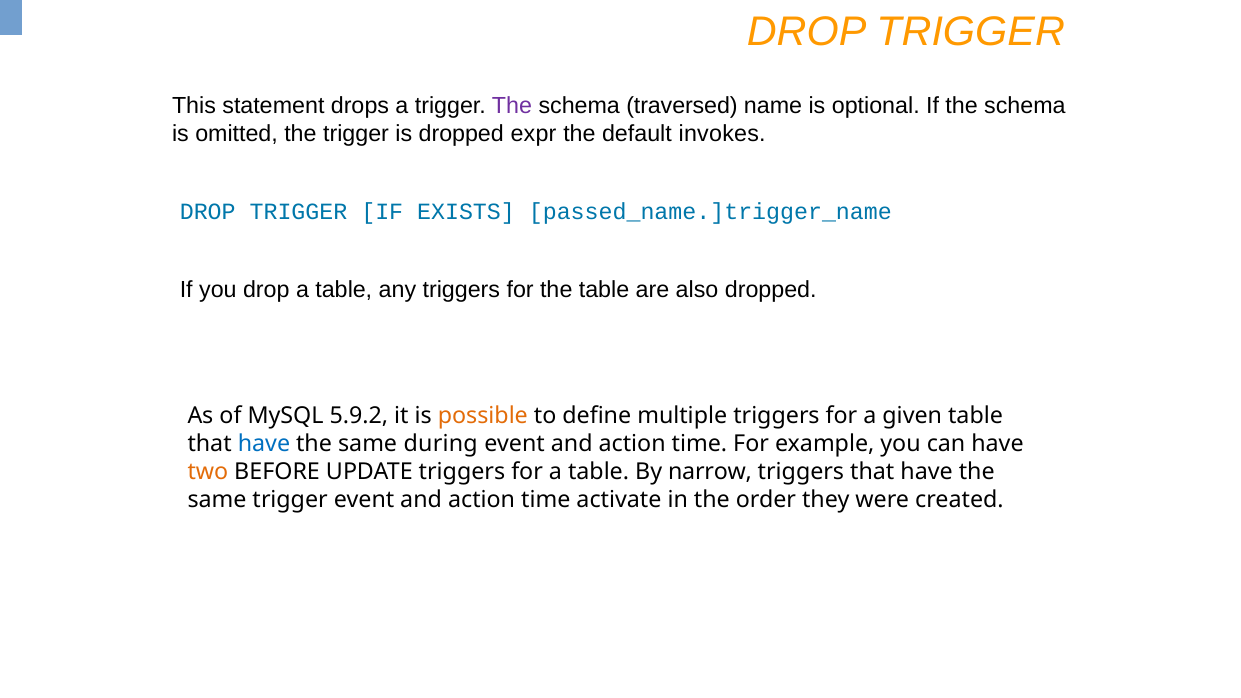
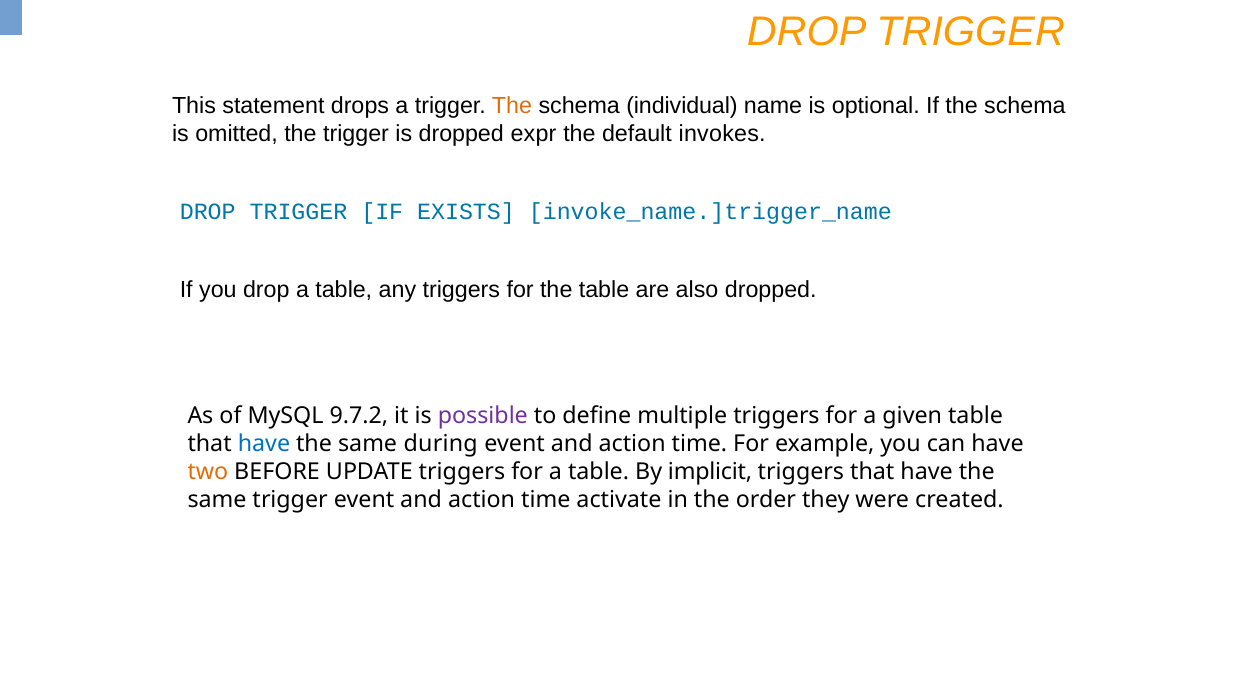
The at (512, 105) colour: purple -> orange
traversed: traversed -> individual
passed_name.]trigger_name: passed_name.]trigger_name -> invoke_name.]trigger_name
5.9.2: 5.9.2 -> 9.7.2
possible colour: orange -> purple
narrow: narrow -> implicit
